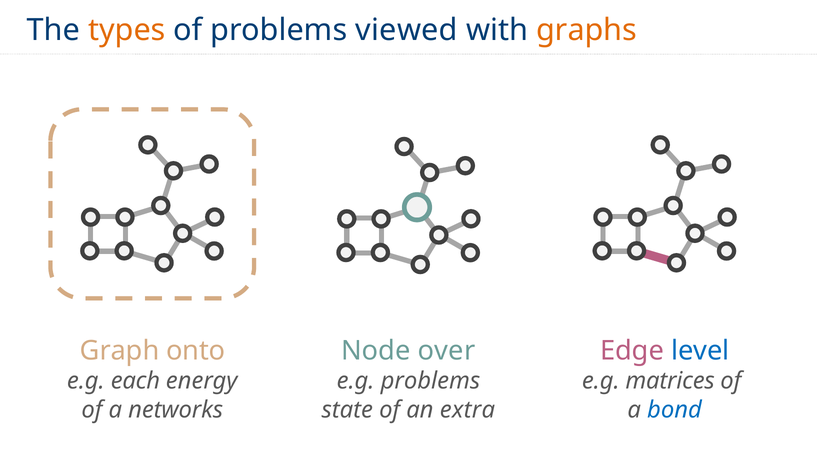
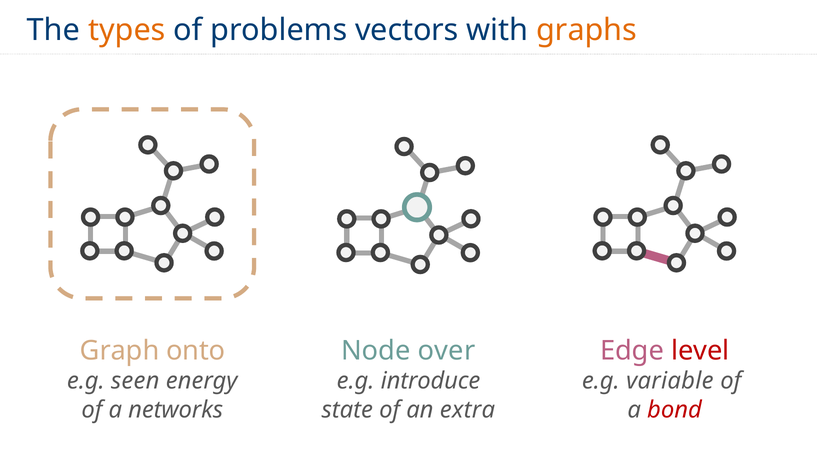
viewed: viewed -> vectors
level colour: blue -> red
each: each -> seen
e.g problems: problems -> introduce
matrices: matrices -> variable
bond colour: blue -> red
